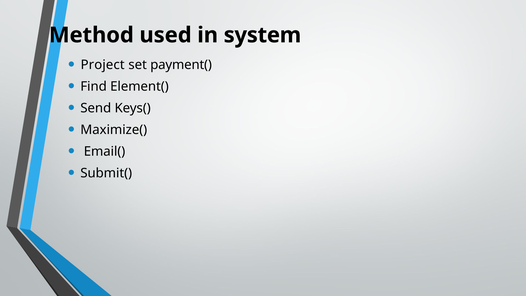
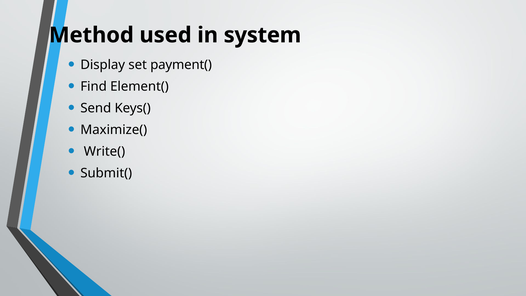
Project: Project -> Display
Email(: Email( -> Write(
